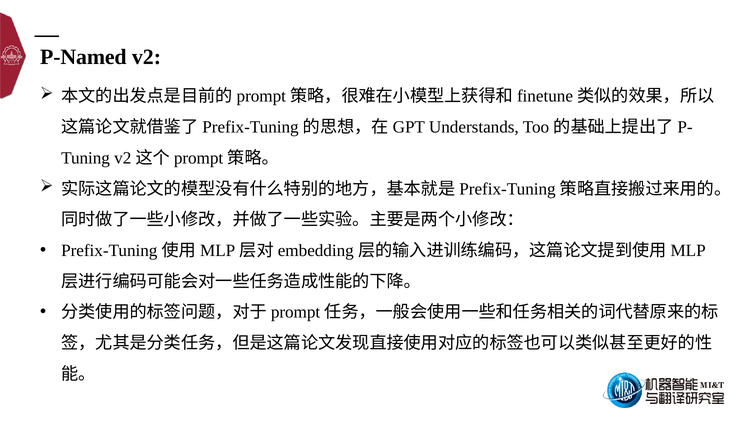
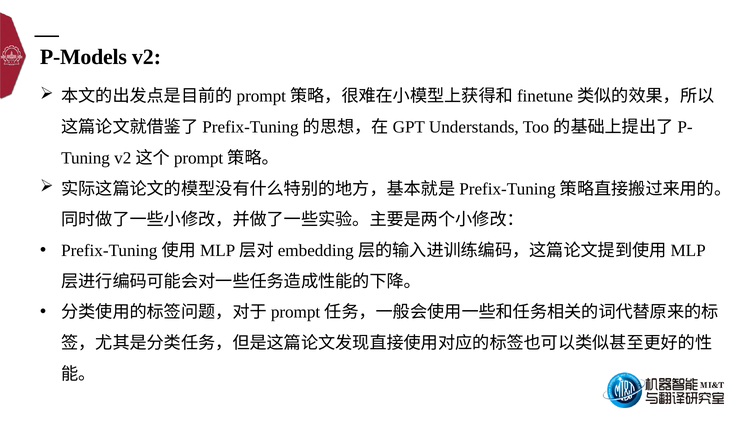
P-Named: P-Named -> P-Models
